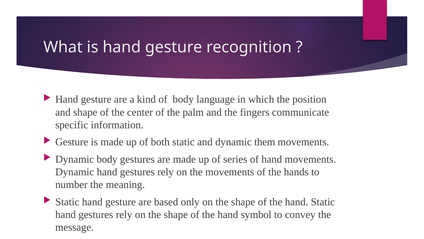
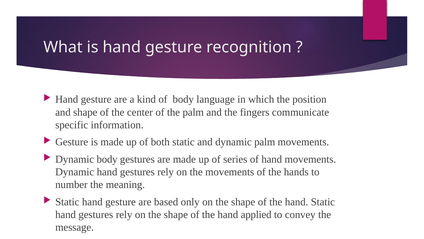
dynamic them: them -> palm
symbol: symbol -> applied
